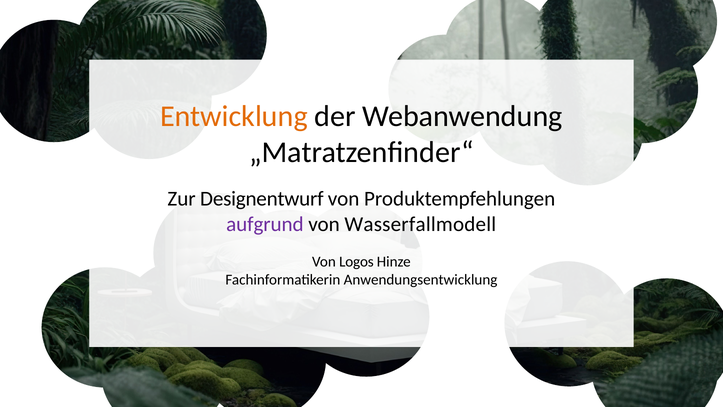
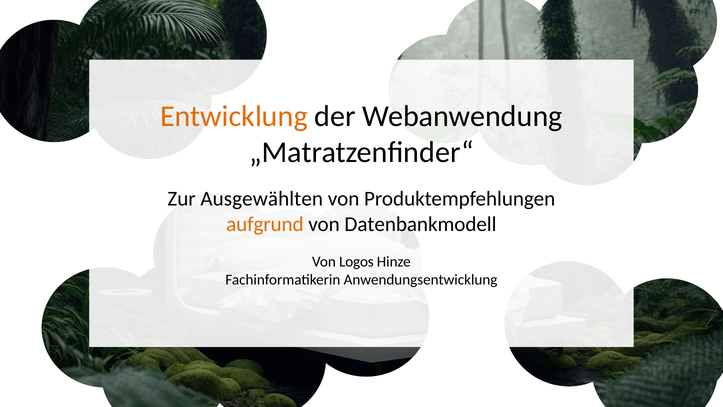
Designentwurf: Designentwurf -> Ausgewählten
aufgrund colour: purple -> orange
Wasserfallmodell: Wasserfallmodell -> Datenbankmodell
